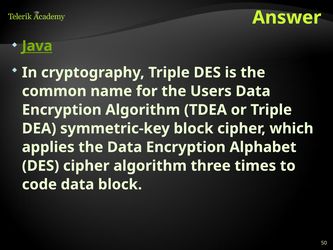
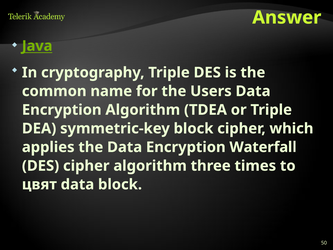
Alphabet: Alphabet -> Waterfall
code: code -> цвят
